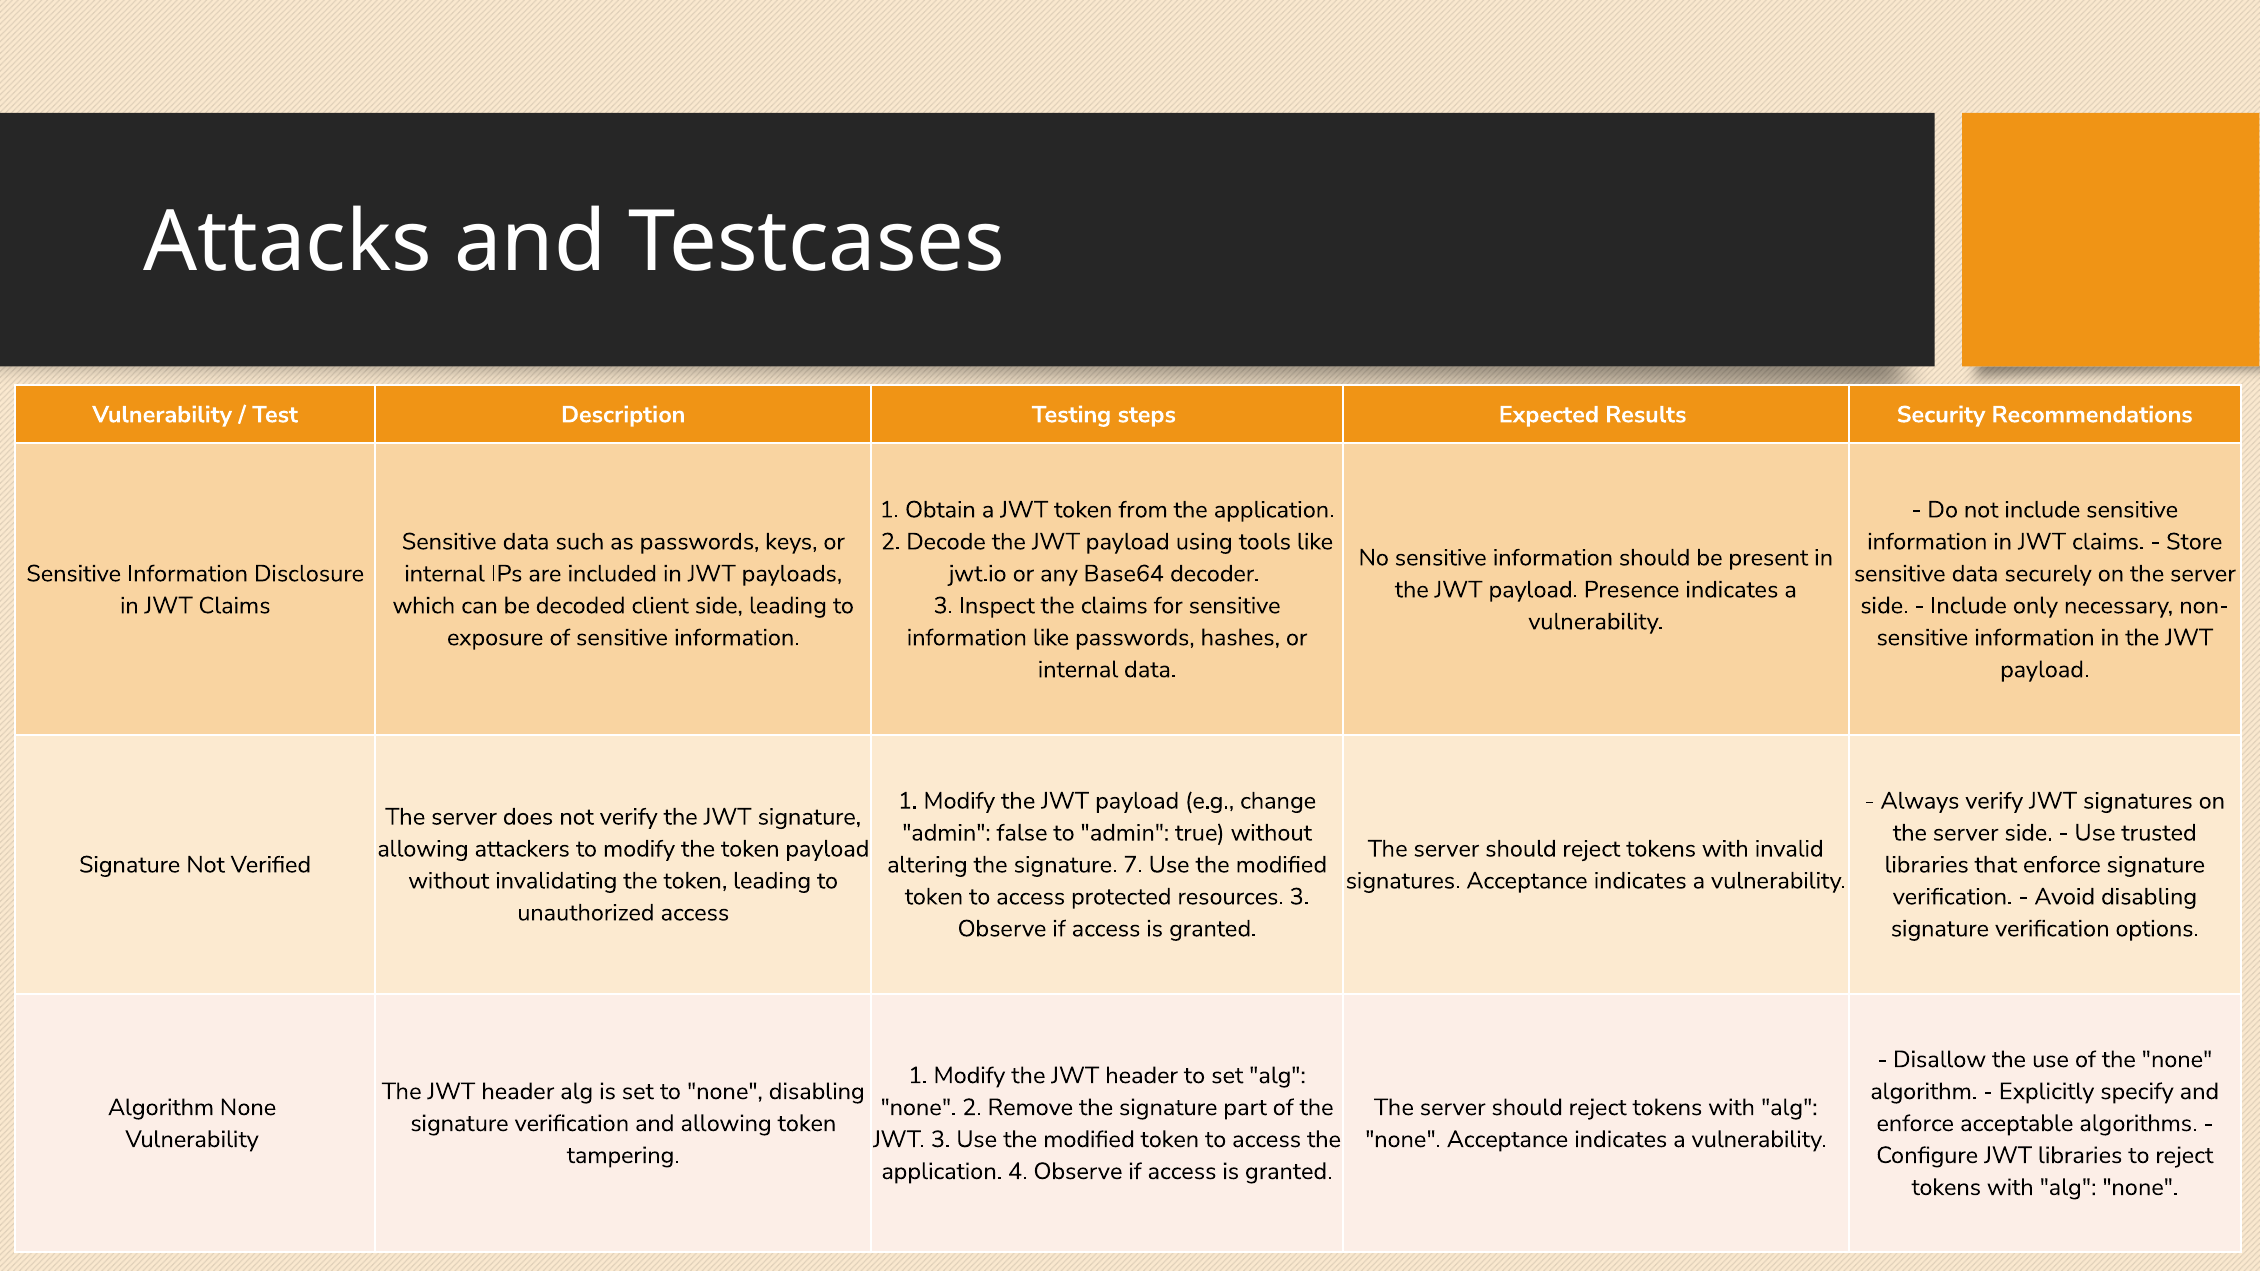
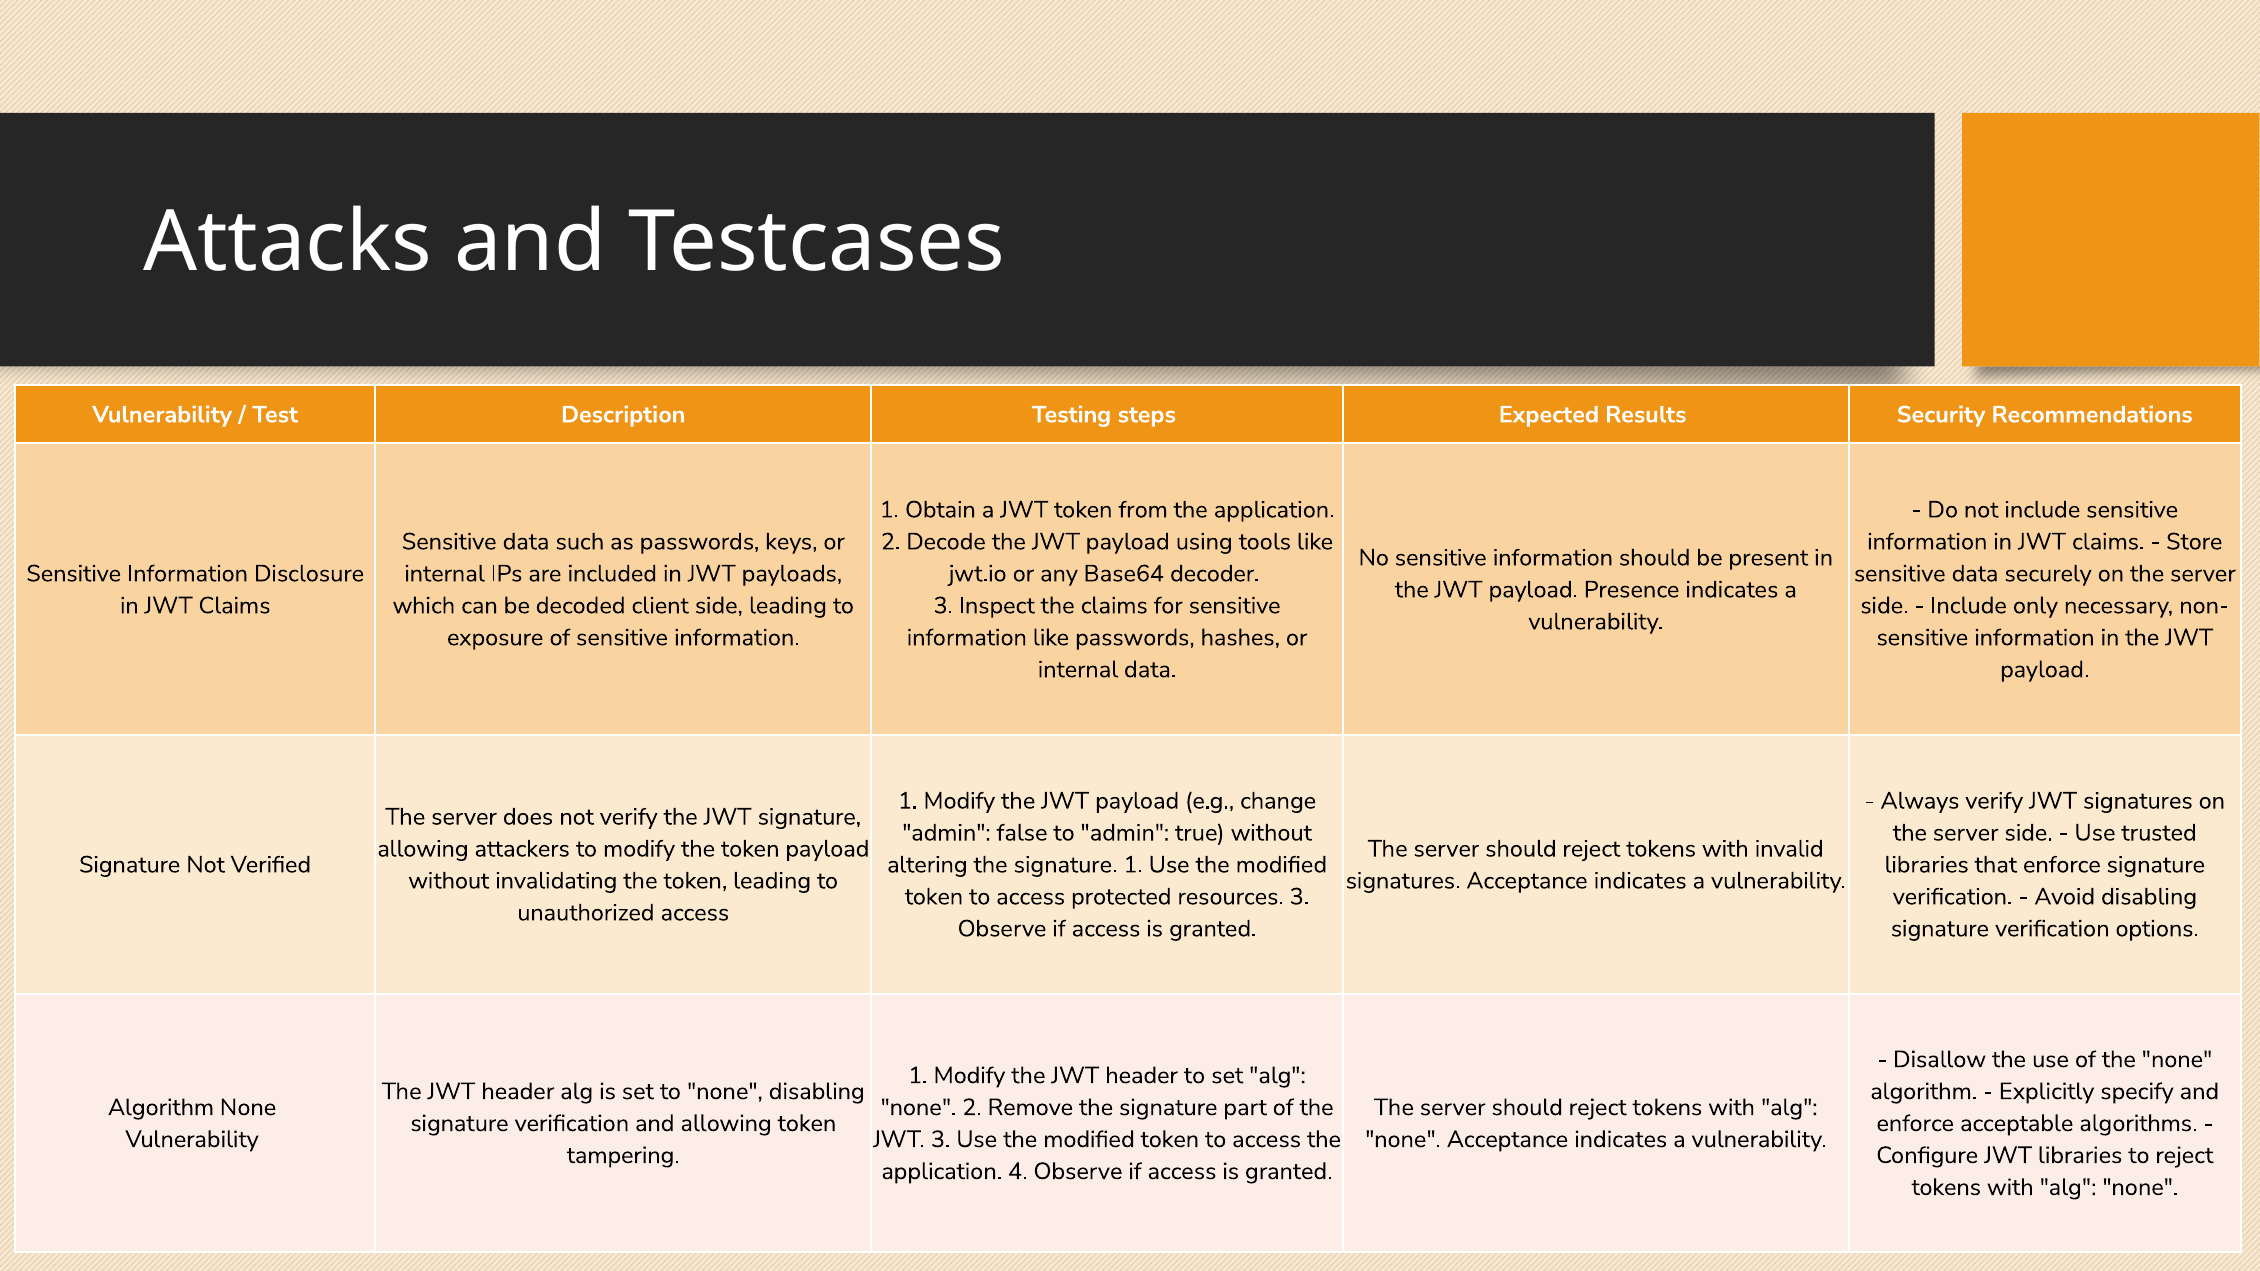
signature 7: 7 -> 1
